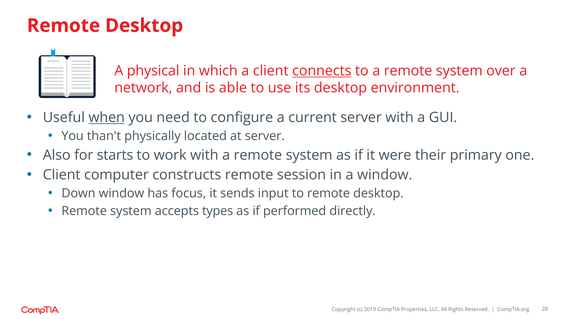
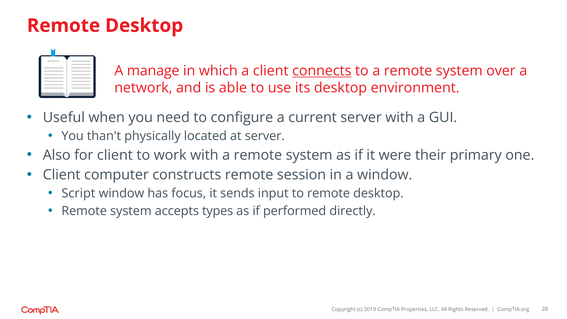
physical: physical -> manage
when underline: present -> none
for starts: starts -> client
Down: Down -> Script
